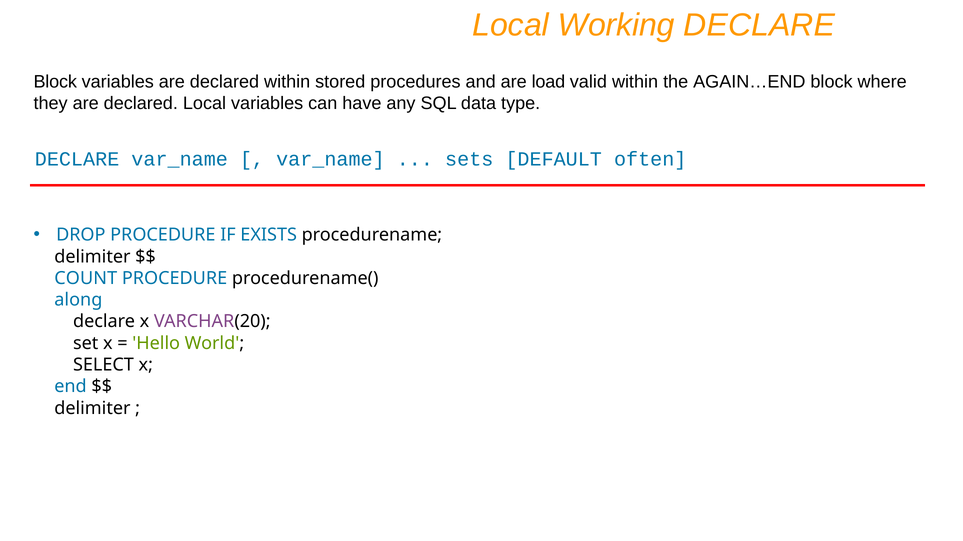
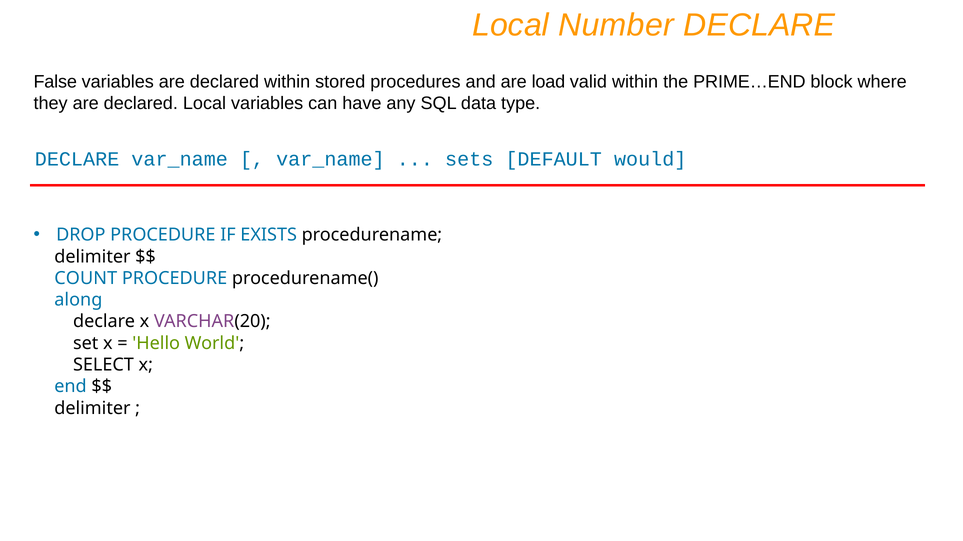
Working: Working -> Number
Block at (55, 82): Block -> False
AGAIN…END: AGAIN…END -> PRIME…END
often: often -> would
